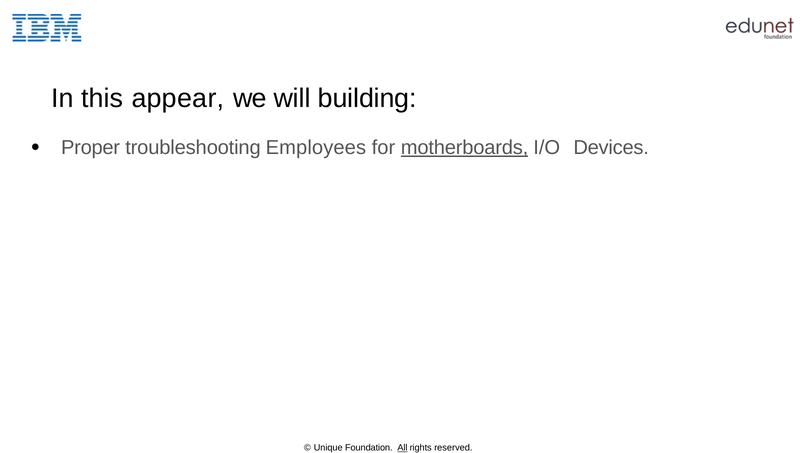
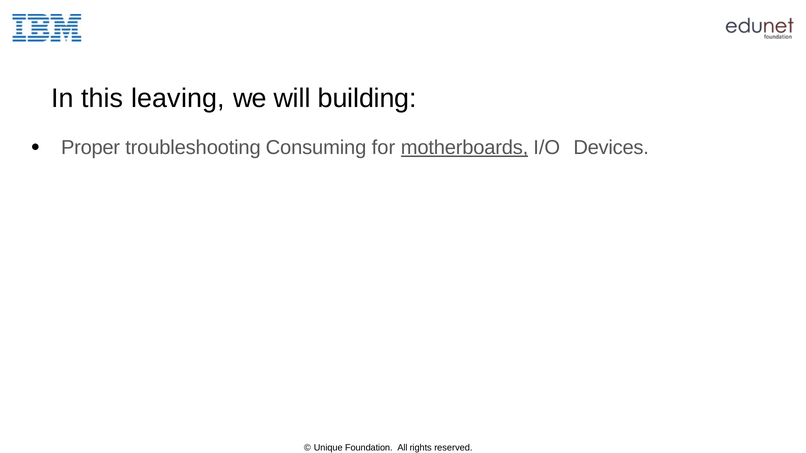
appear: appear -> leaving
Employees: Employees -> Consuming
All underline: present -> none
